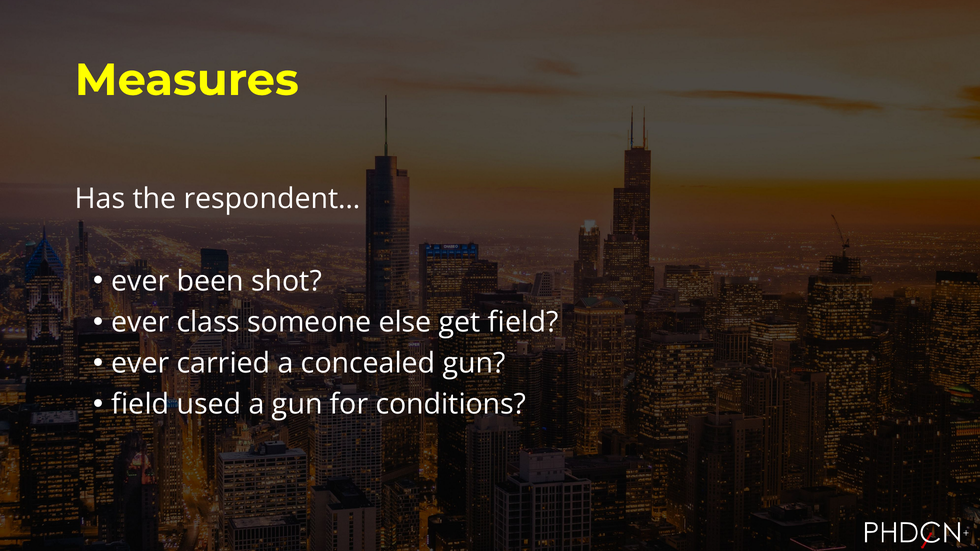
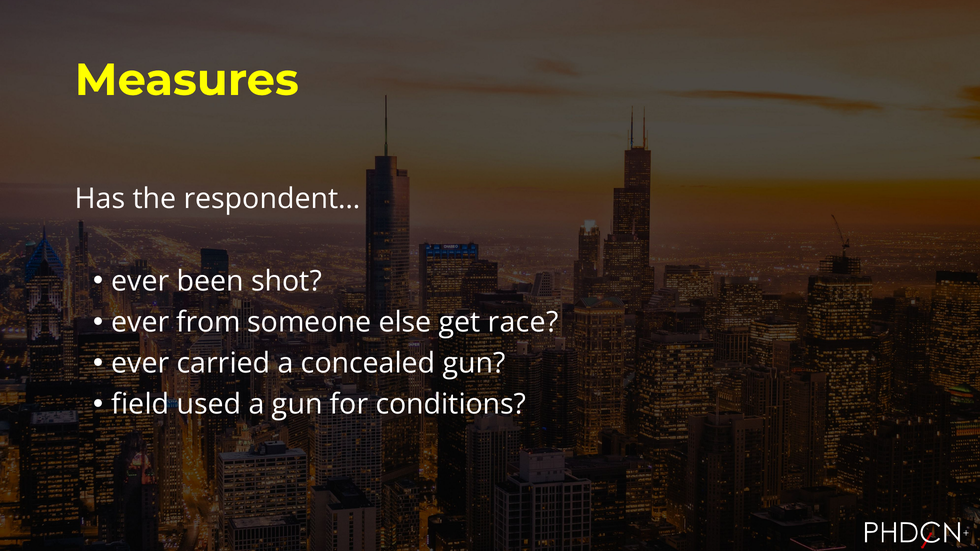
class: class -> from
get field: field -> race
